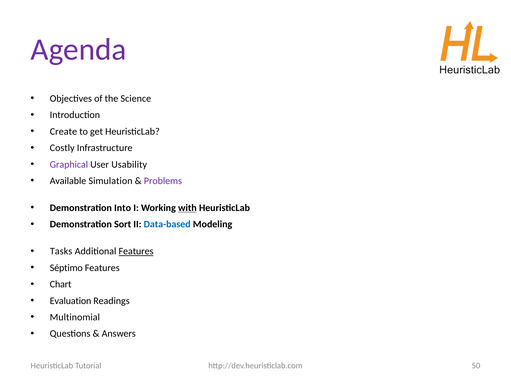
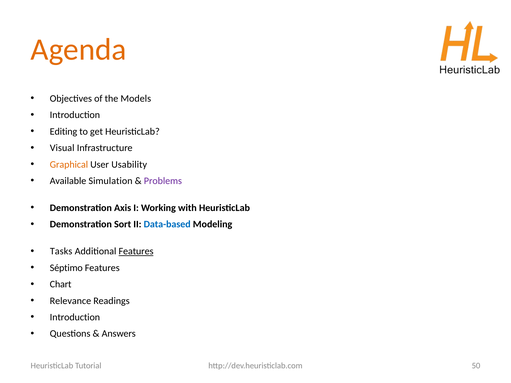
Agenda colour: purple -> orange
Science: Science -> Models
Create: Create -> Editing
Costly: Costly -> Visual
Graphical colour: purple -> orange
Into: Into -> Axis
with underline: present -> none
Evaluation: Evaluation -> Relevance
Multinomial at (75, 317): Multinomial -> Introduction
